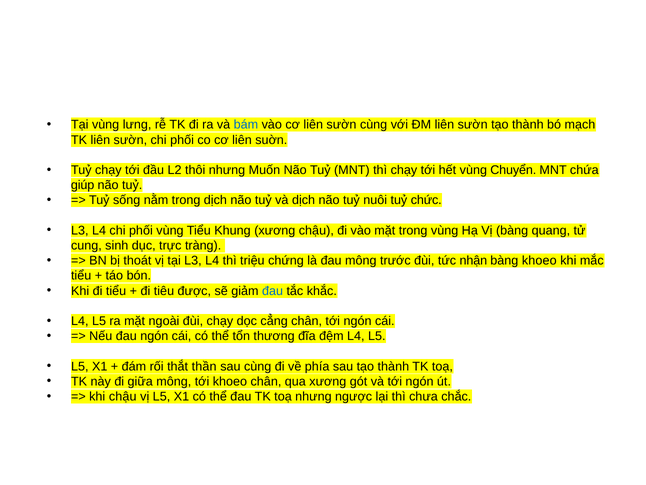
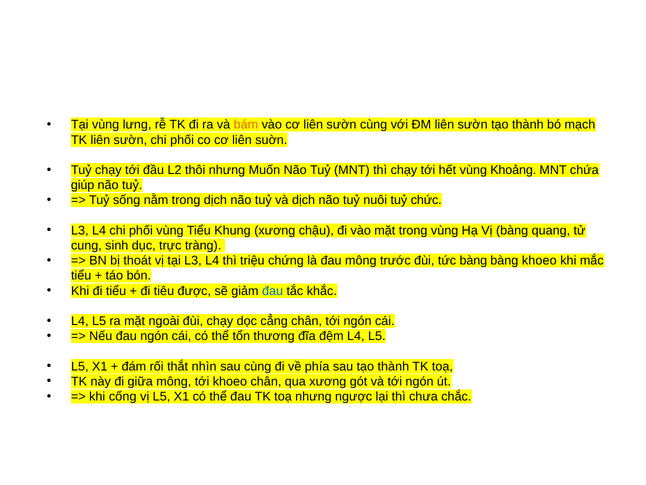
bám colour: blue -> orange
Chuyển: Chuyển -> Khoảng
tức nhận: nhận -> bàng
thần: thần -> nhìn
khi chậu: chậu -> cống
